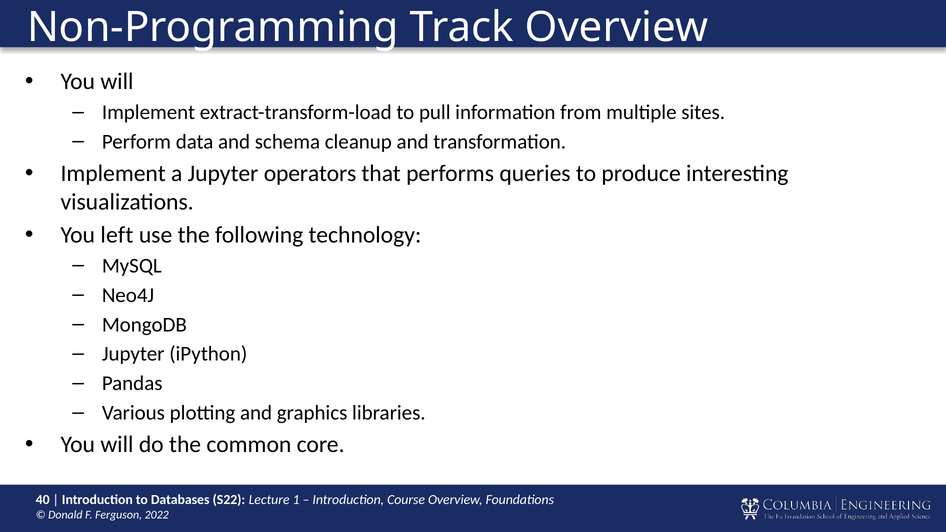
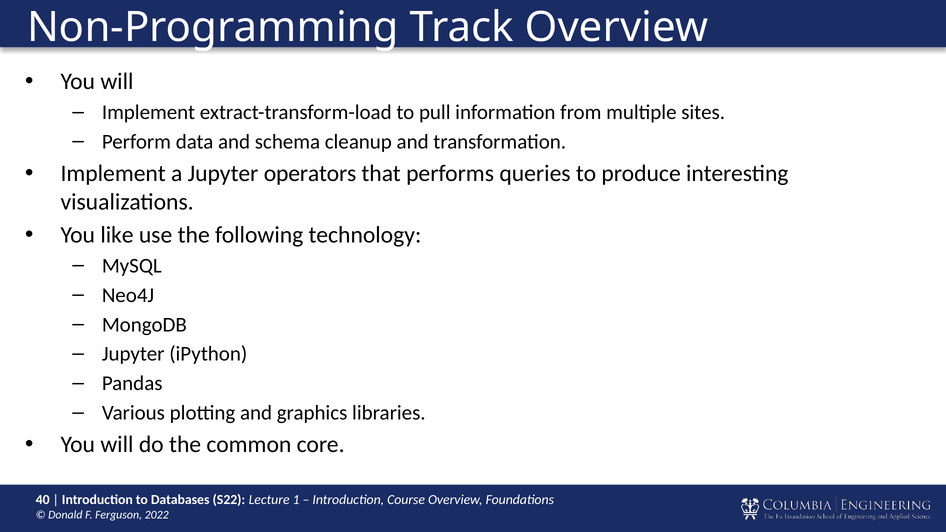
left: left -> like
